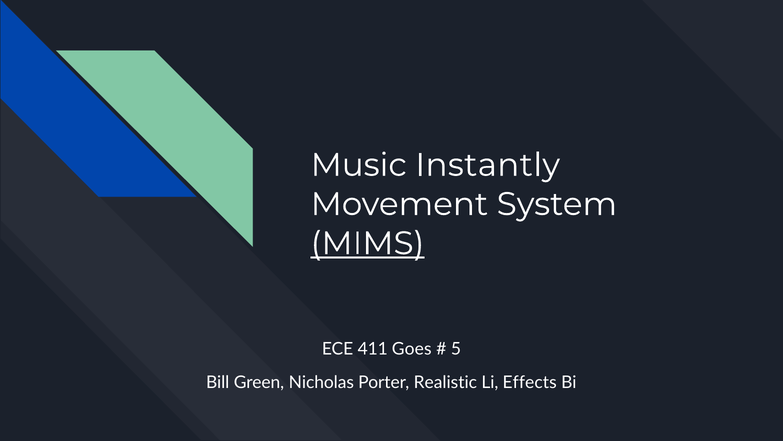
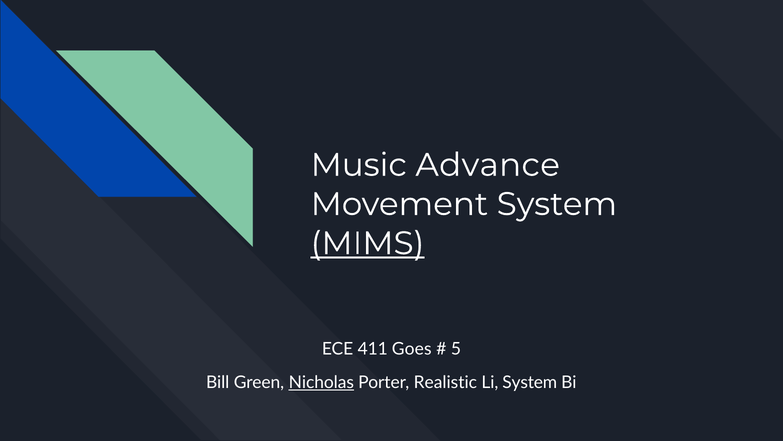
Instantly: Instantly -> Advance
Nicholas underline: none -> present
Li Effects: Effects -> System
